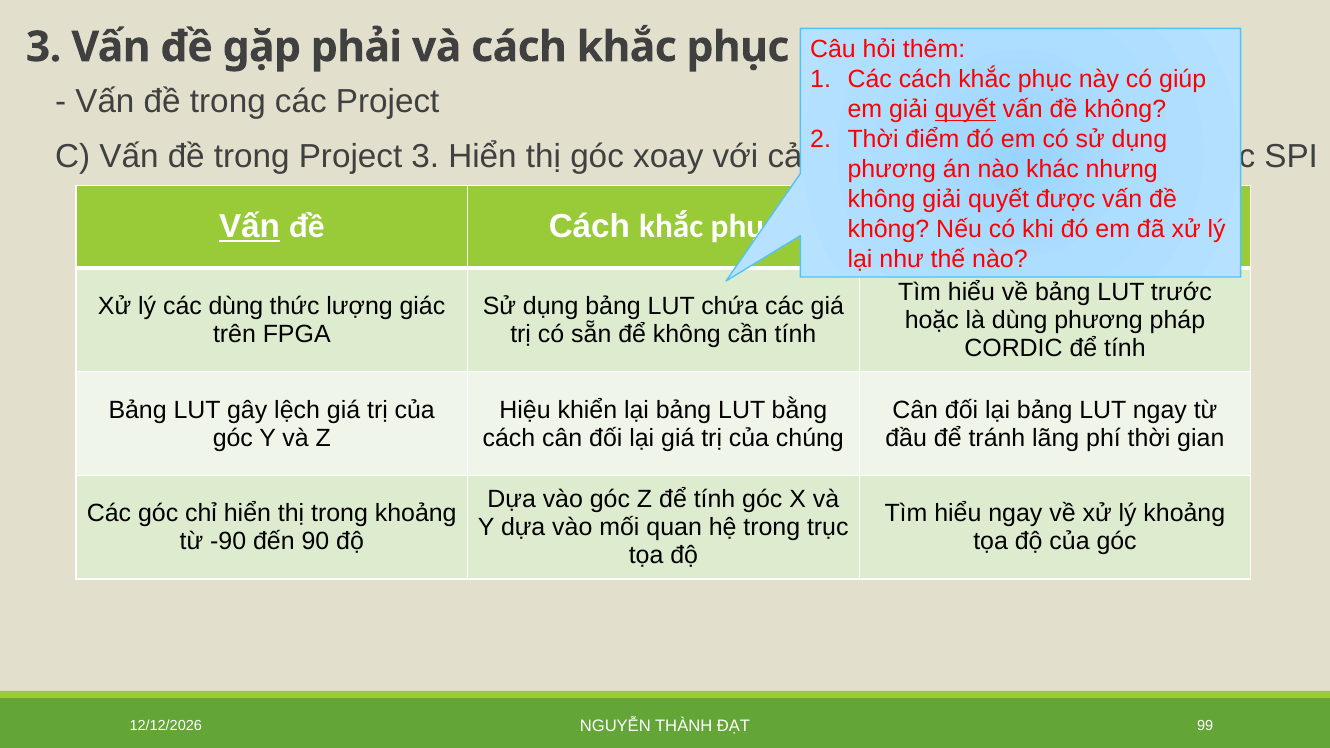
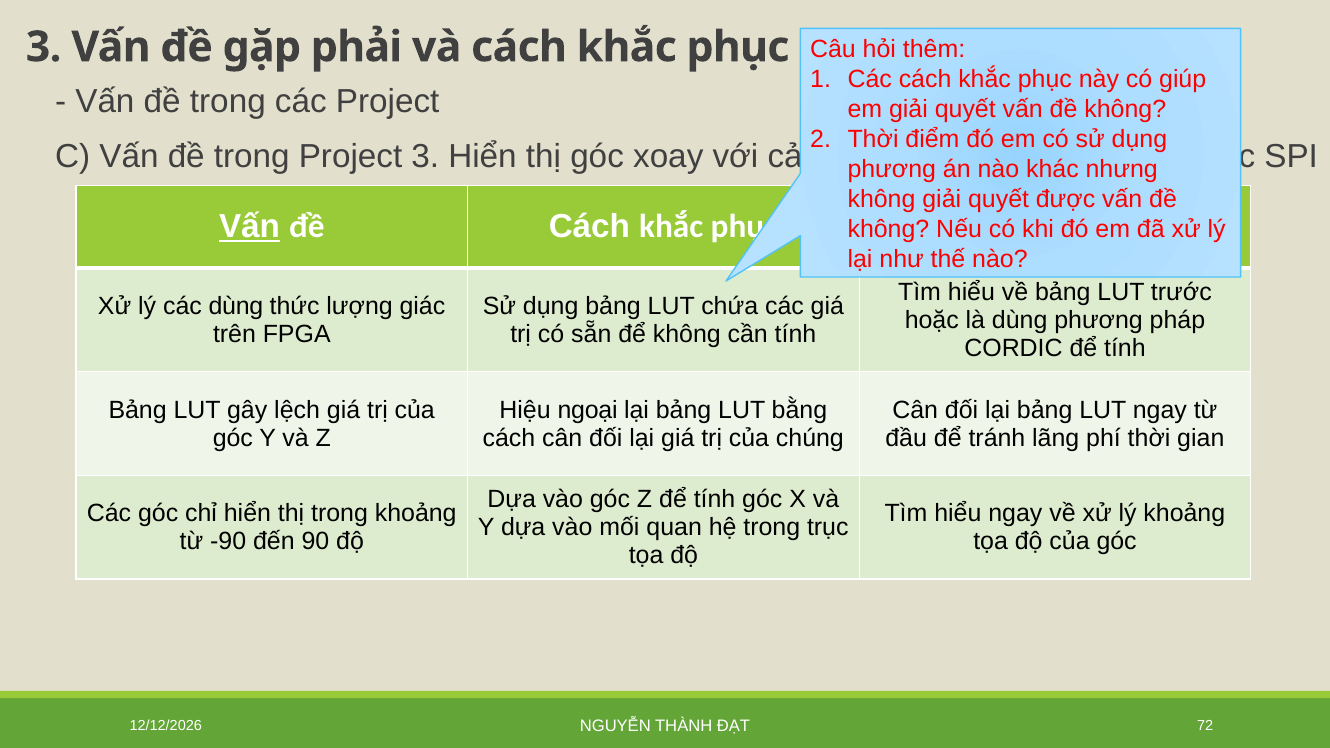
quyết at (965, 110) underline: present -> none
khiển: khiển -> ngoại
99: 99 -> 72
